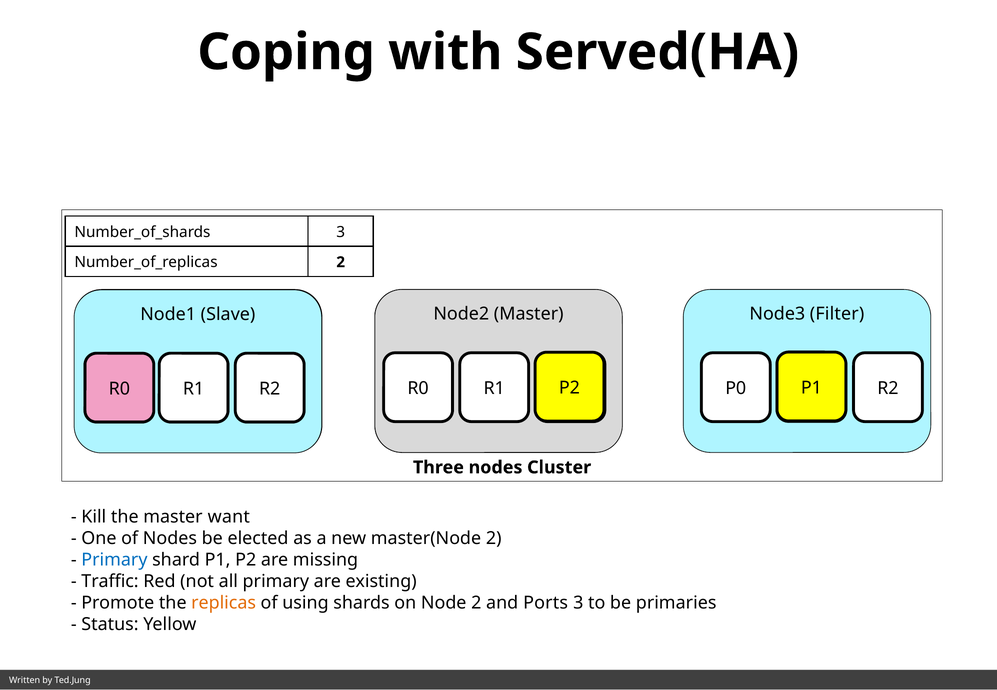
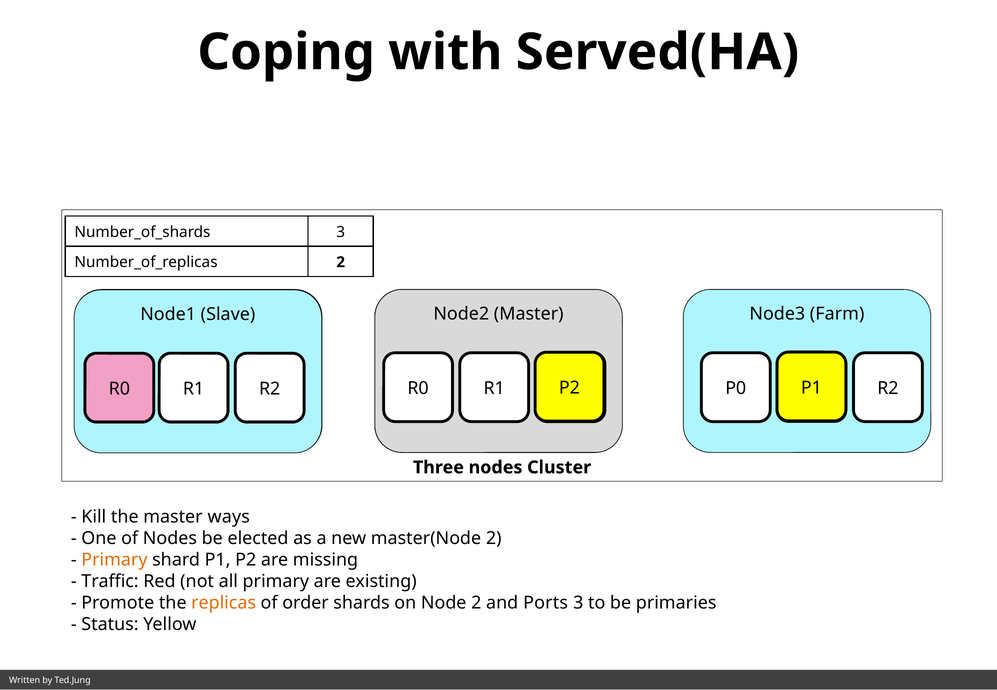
Filter: Filter -> Farm
want: want -> ways
Primary at (114, 560) colour: blue -> orange
using: using -> order
